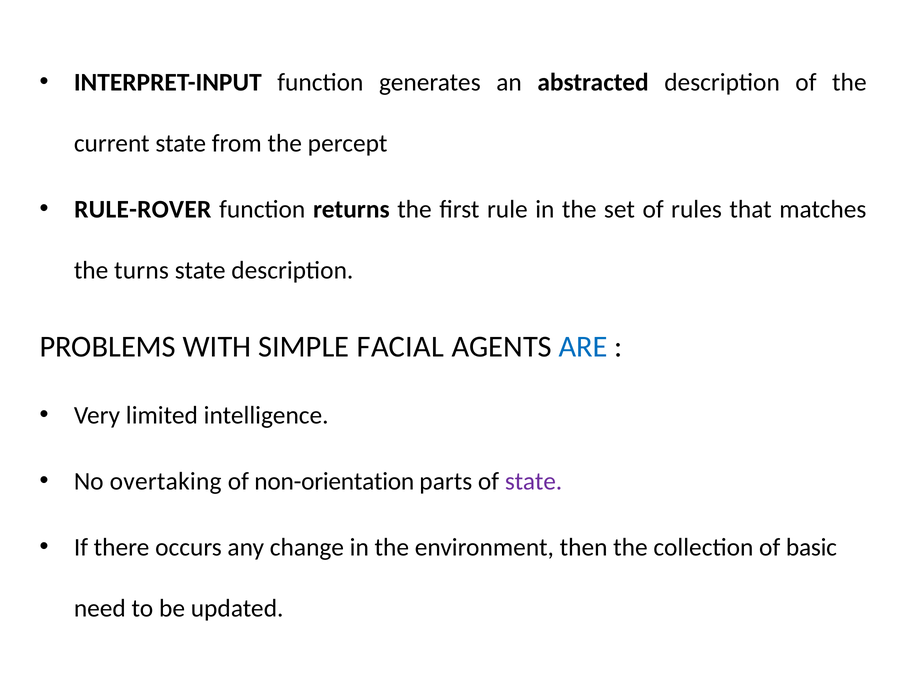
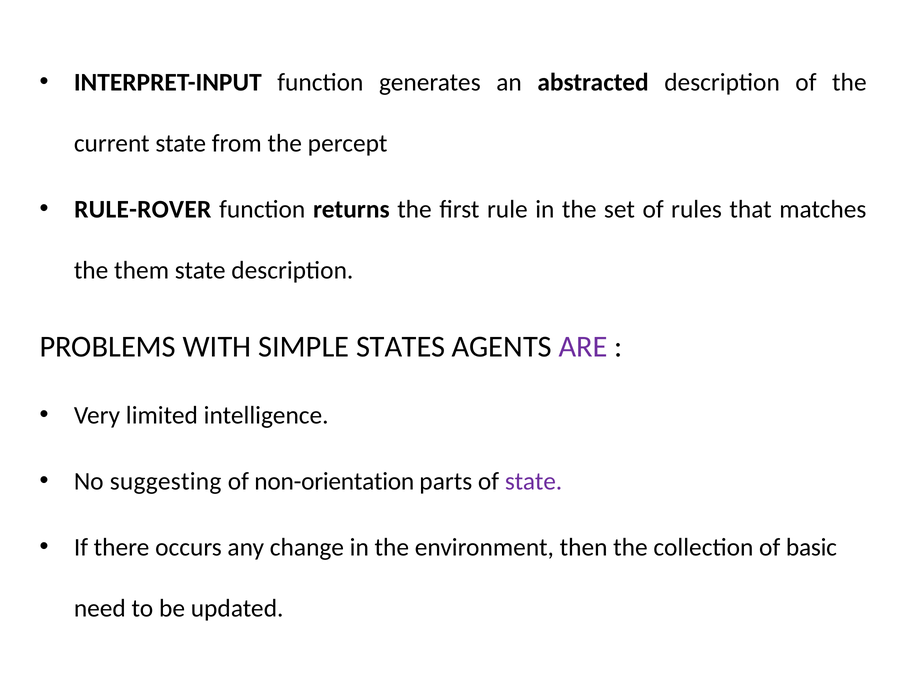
turns: turns -> them
FACIAL: FACIAL -> STATES
ARE colour: blue -> purple
overtaking: overtaking -> suggesting
